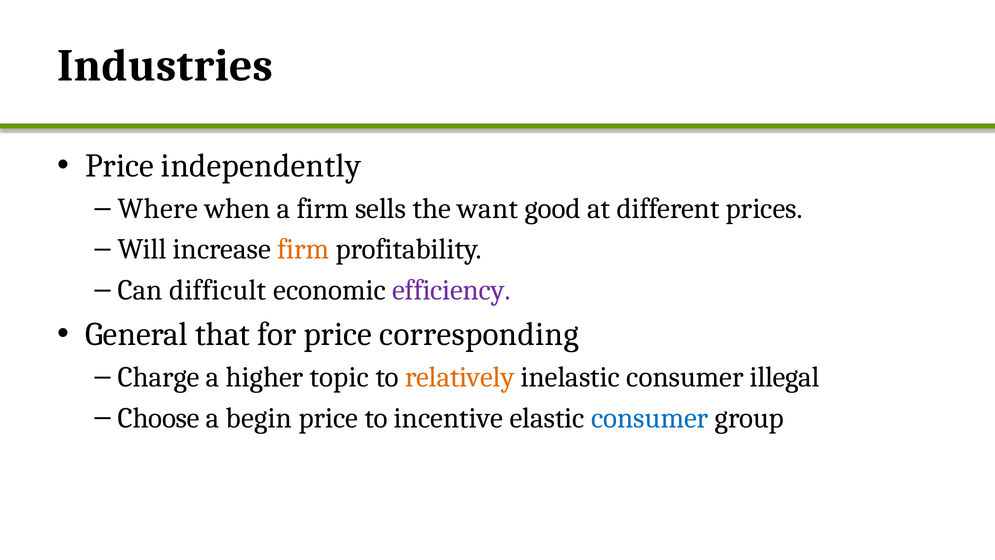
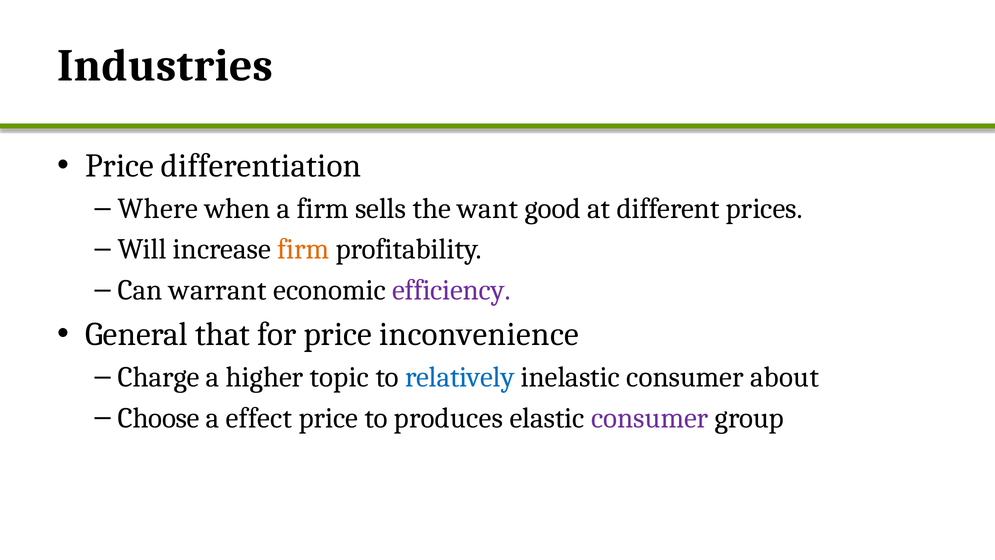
independently: independently -> differentiation
difficult: difficult -> warrant
corresponding: corresponding -> inconvenience
relatively colour: orange -> blue
illegal: illegal -> about
begin: begin -> effect
incentive: incentive -> produces
consumer at (650, 418) colour: blue -> purple
